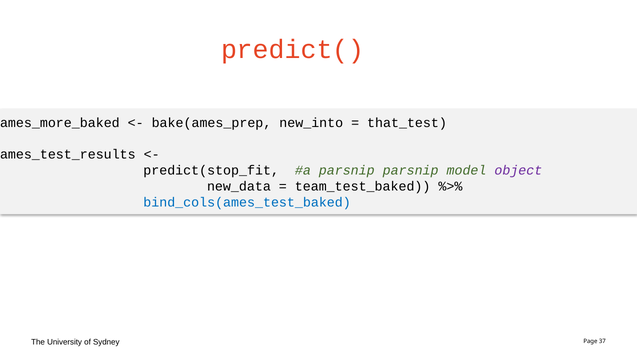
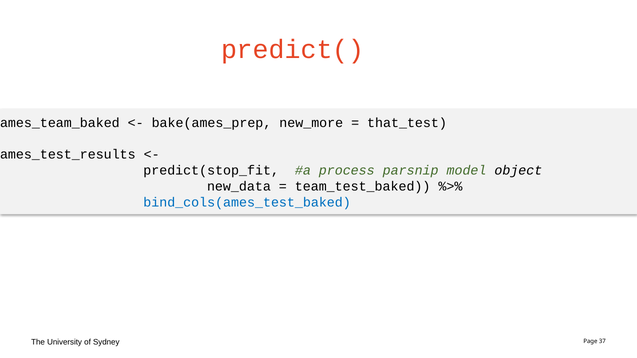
ames_more_baked: ames_more_baked -> ames_team_baked
new_into: new_into -> new_more
parsnip at (347, 171): parsnip -> process
object colour: purple -> black
